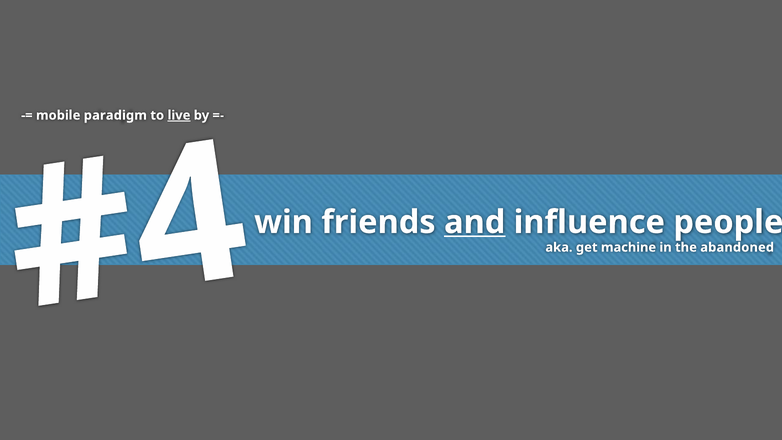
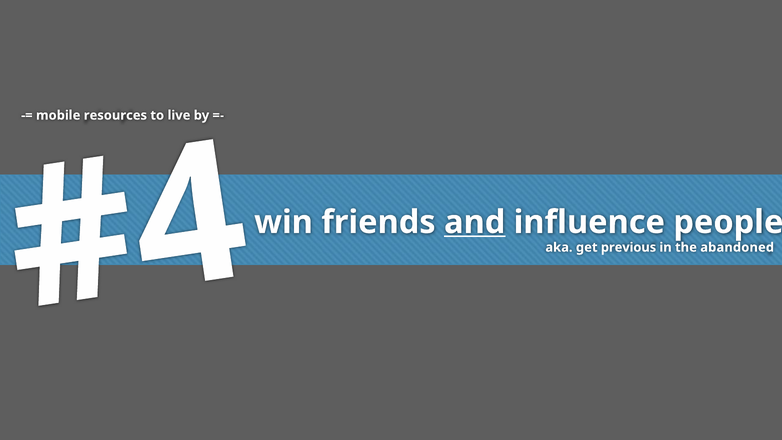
paradigm: paradigm -> resources
live underline: present -> none
machine: machine -> previous
